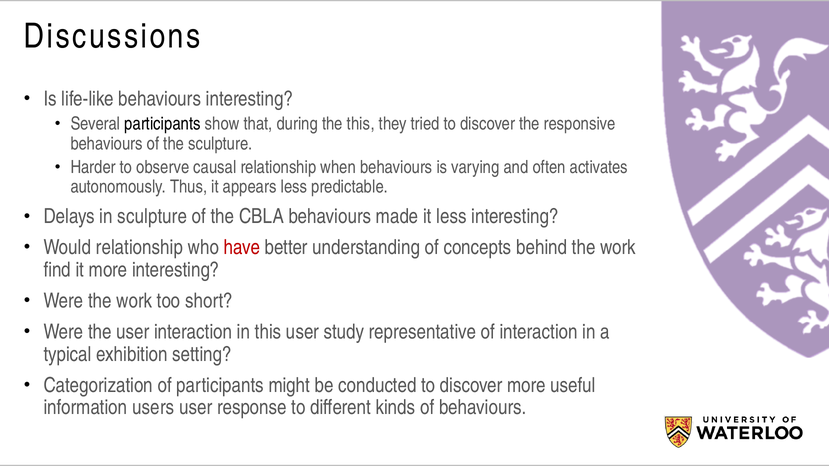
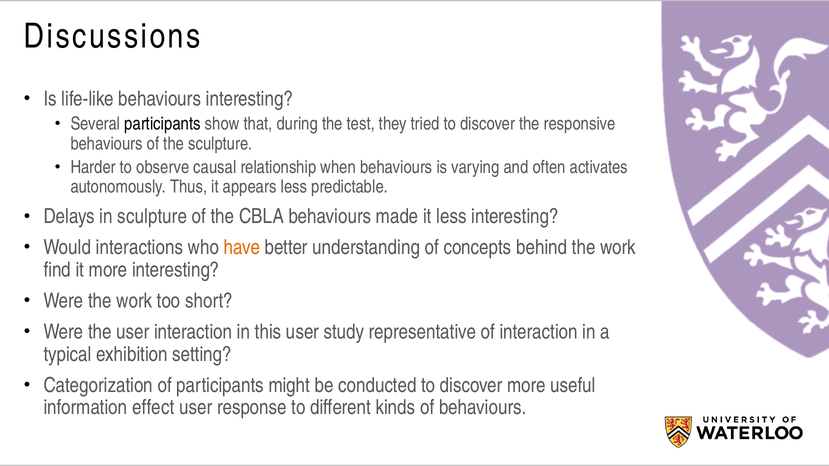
the this: this -> test
Would relationship: relationship -> interactions
have colour: red -> orange
users: users -> effect
